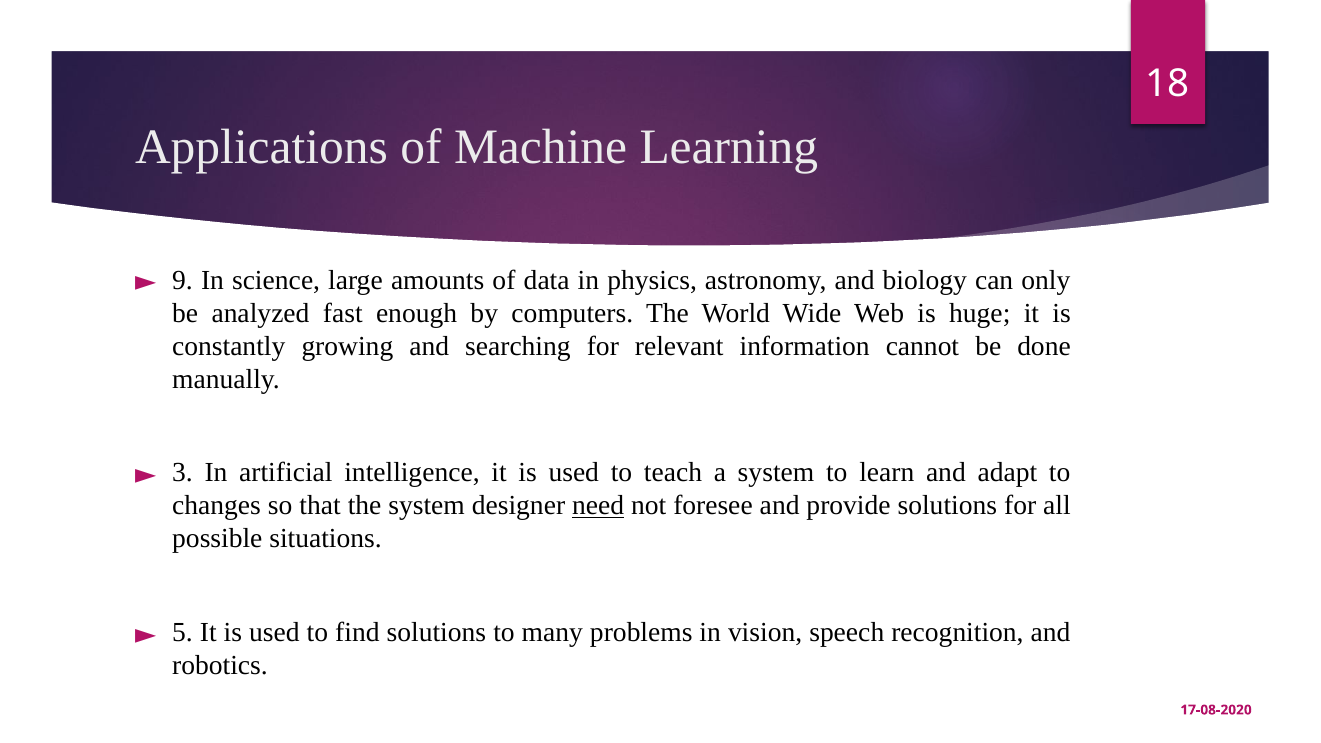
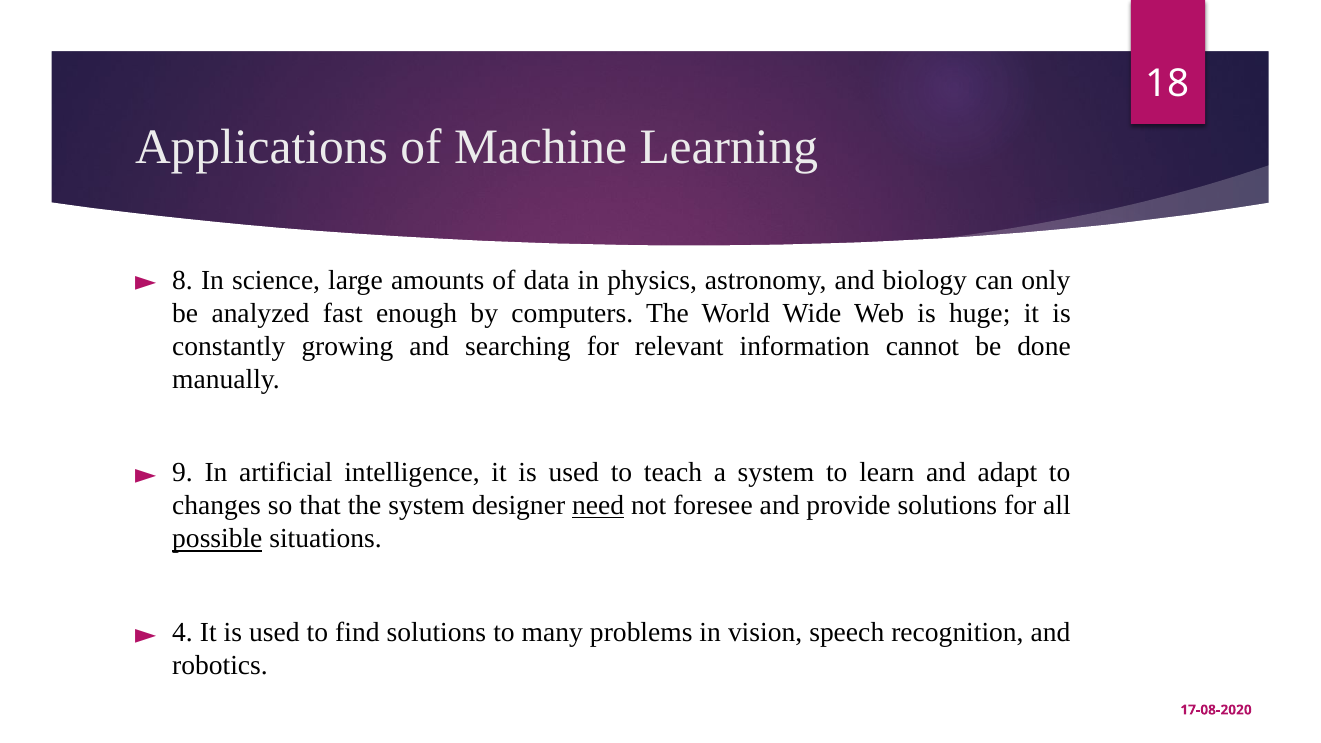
9: 9 -> 8
3: 3 -> 9
possible underline: none -> present
5: 5 -> 4
